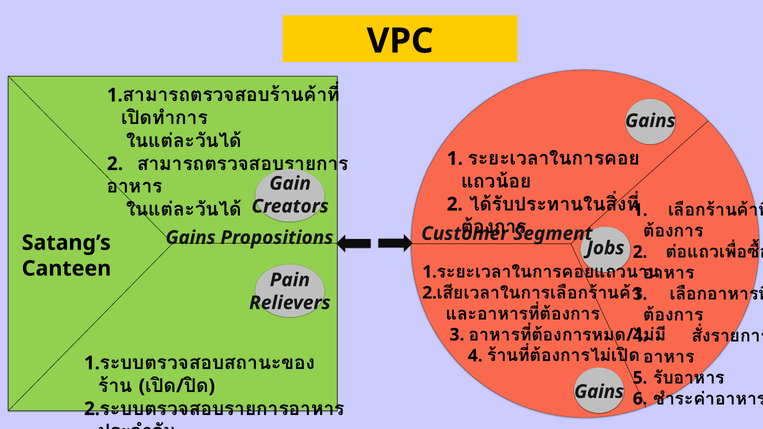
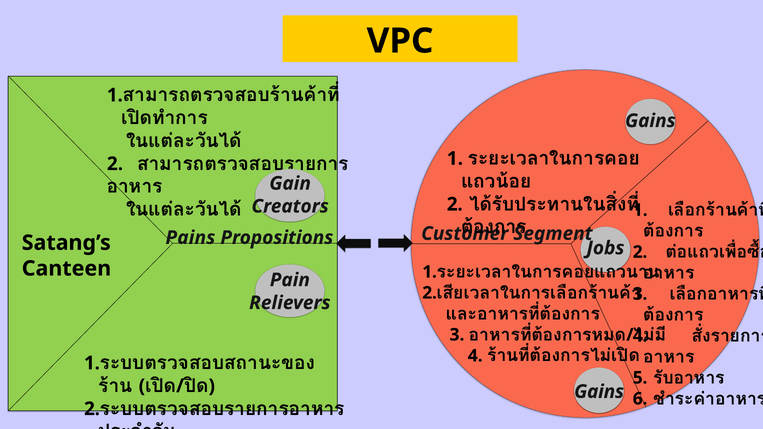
Gains at (191, 238): Gains -> Pains
